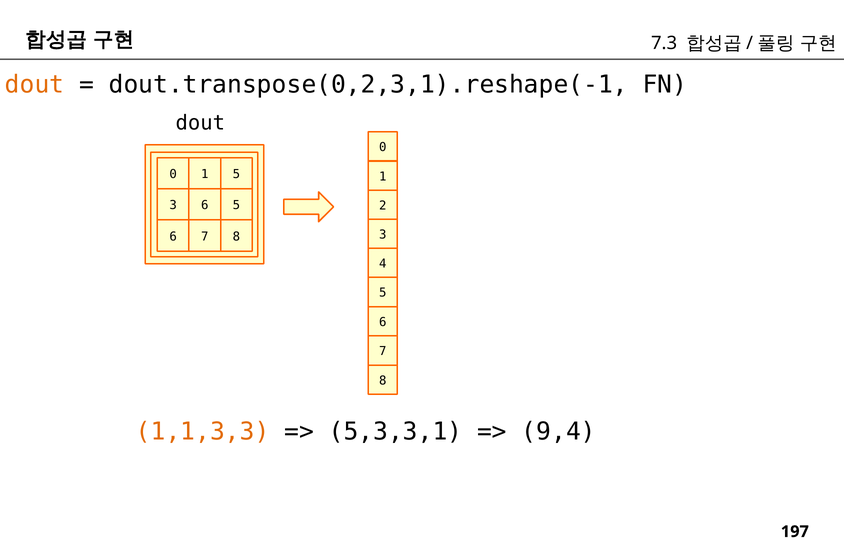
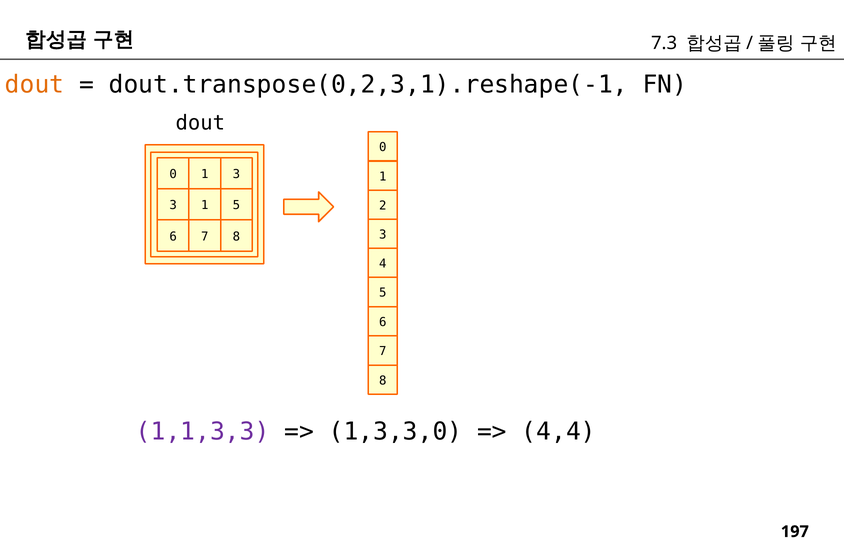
0 1 5: 5 -> 3
3 6: 6 -> 1
1,1,3,3 colour: orange -> purple
5,3,3,1: 5,3,3,1 -> 1,3,3,0
9,4: 9,4 -> 4,4
